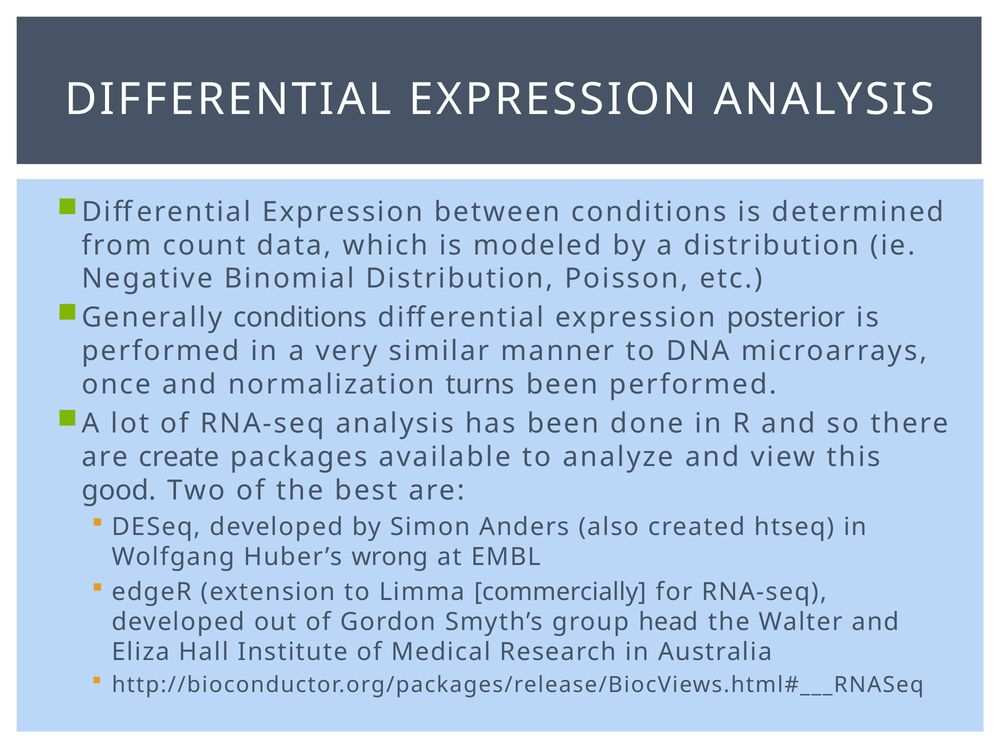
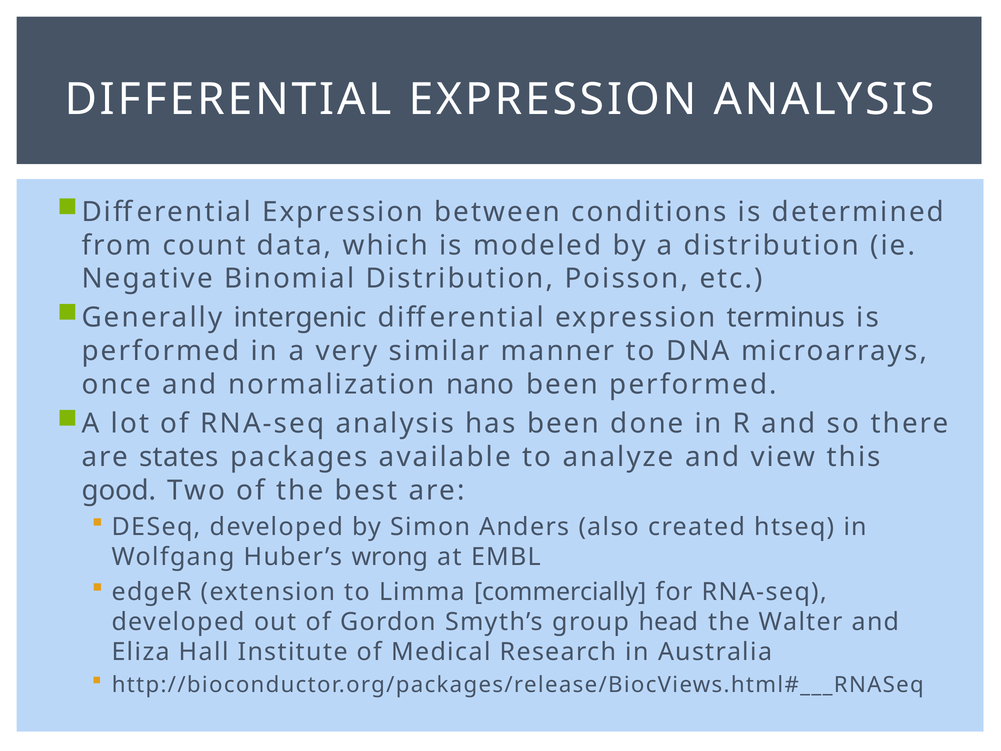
Generally conditions: conditions -> intergenic
posterior: posterior -> terminus
turns: turns -> nano
create: create -> states
